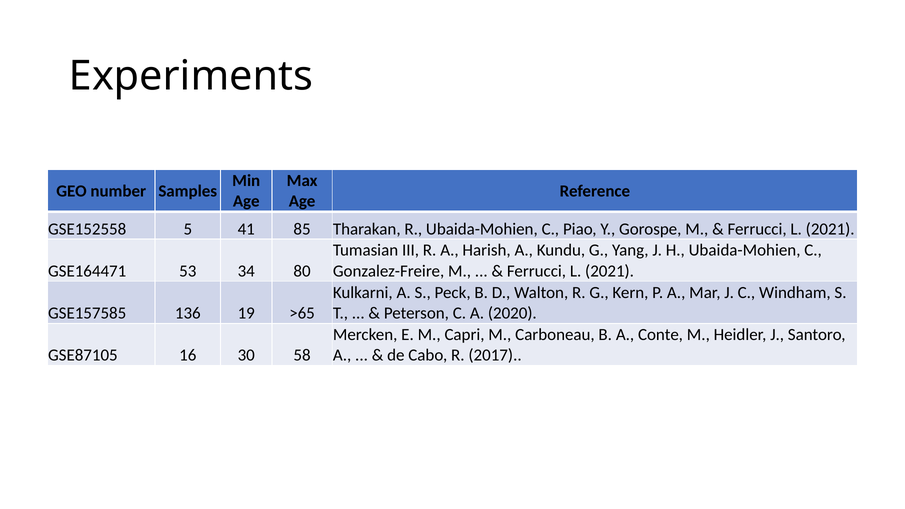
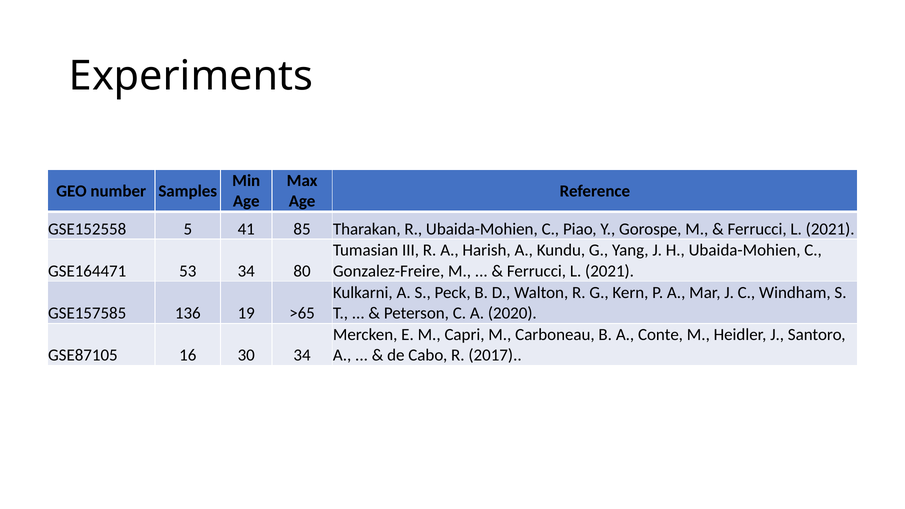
30 58: 58 -> 34
